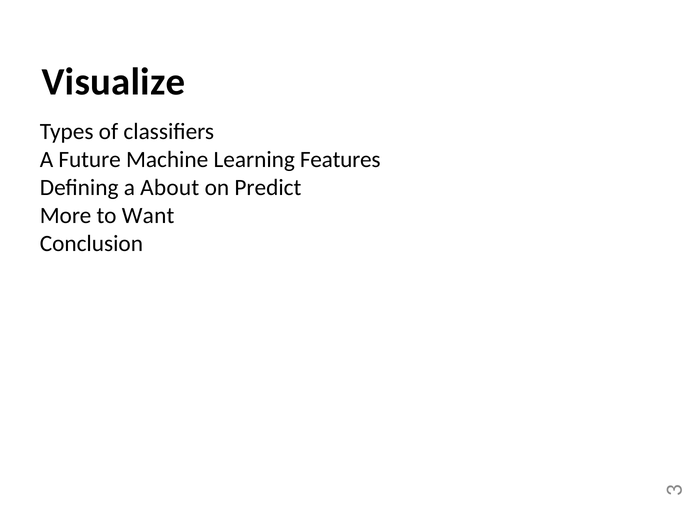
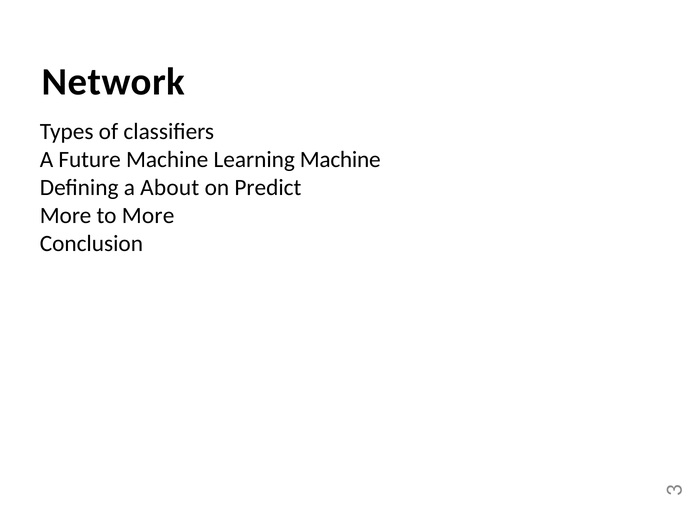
Visualize: Visualize -> Network
Learning Features: Features -> Machine
to Want: Want -> More
